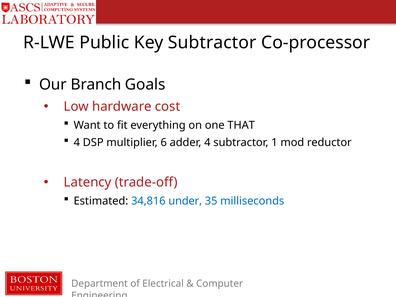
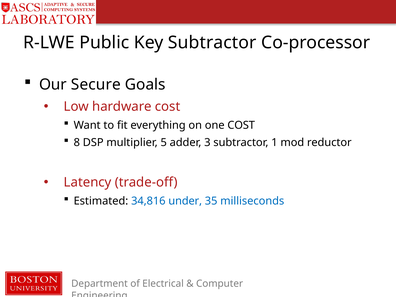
Branch: Branch -> Secure
one THAT: THAT -> COST
4 at (77, 142): 4 -> 8
6: 6 -> 5
adder 4: 4 -> 3
